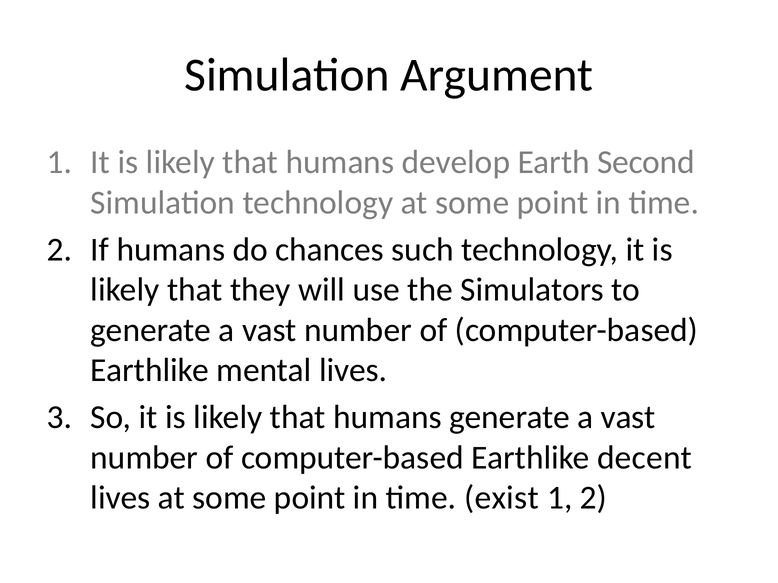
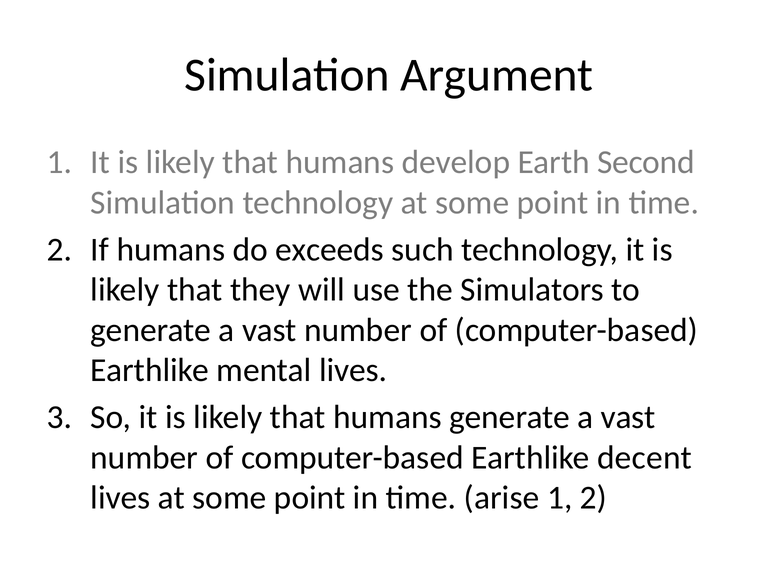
chances: chances -> exceeds
exist: exist -> arise
